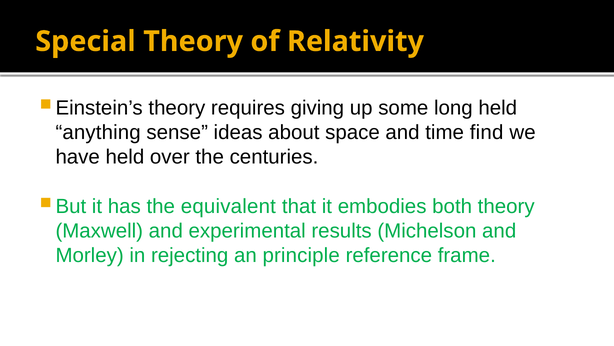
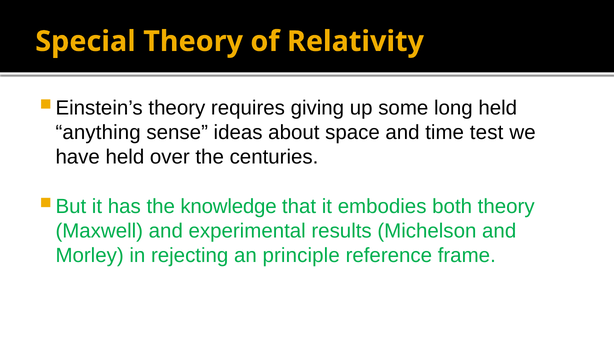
find: find -> test
equivalent: equivalent -> knowledge
